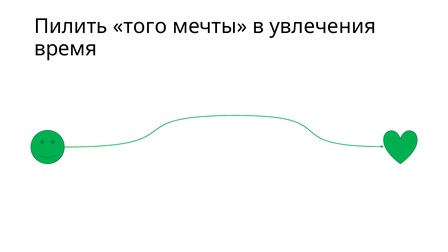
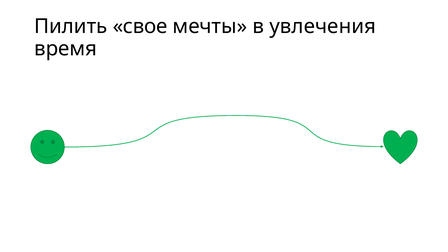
того: того -> свое
